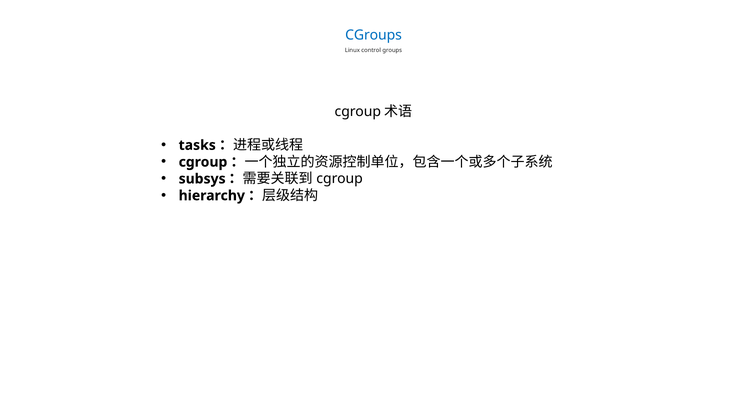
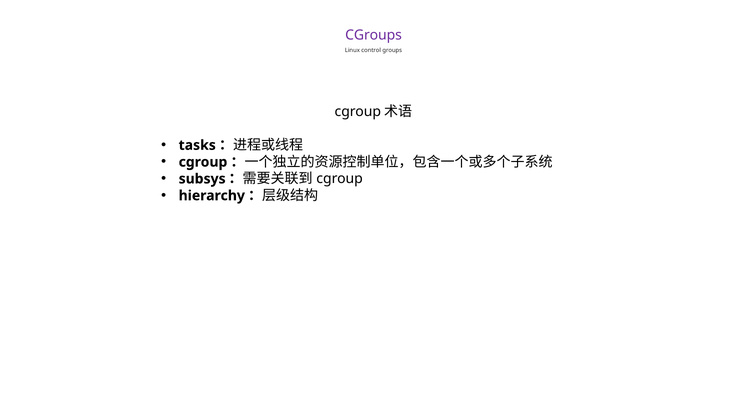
CGroups colour: blue -> purple
